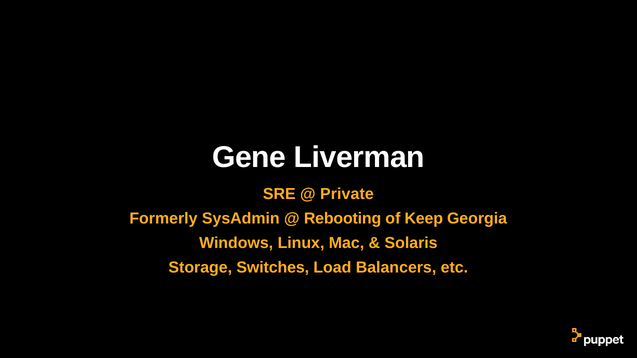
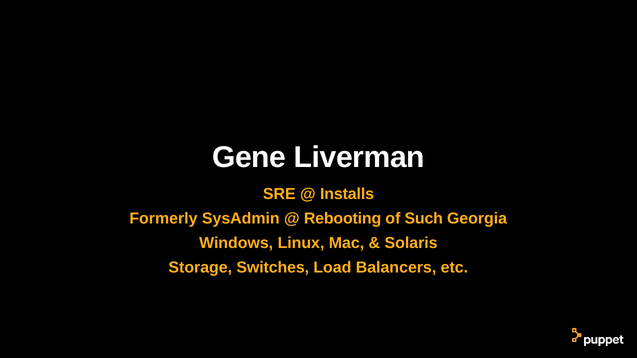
Private: Private -> Installs
Keep: Keep -> Such
